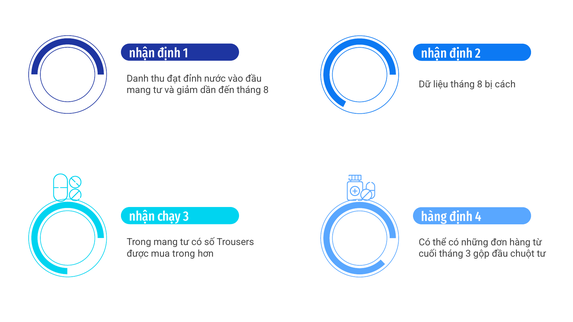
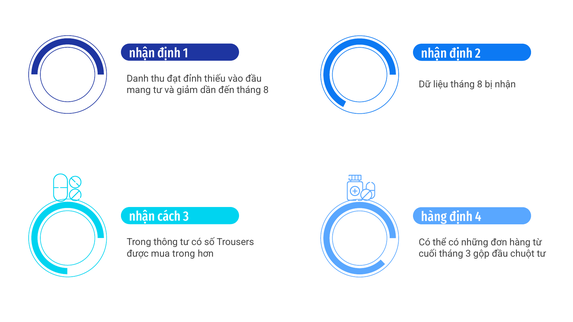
nước: nước -> thiếu
bị cách: cách -> nhận
chạy: chạy -> cách
Trong mang: mang -> thông
